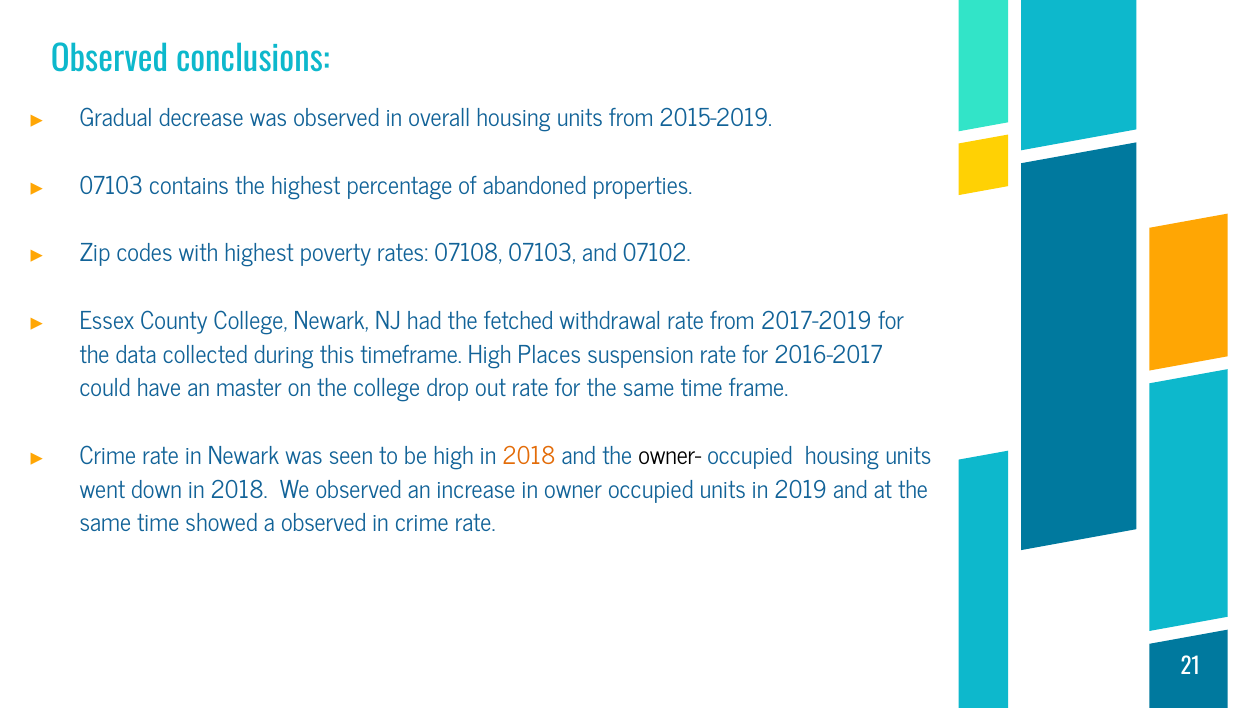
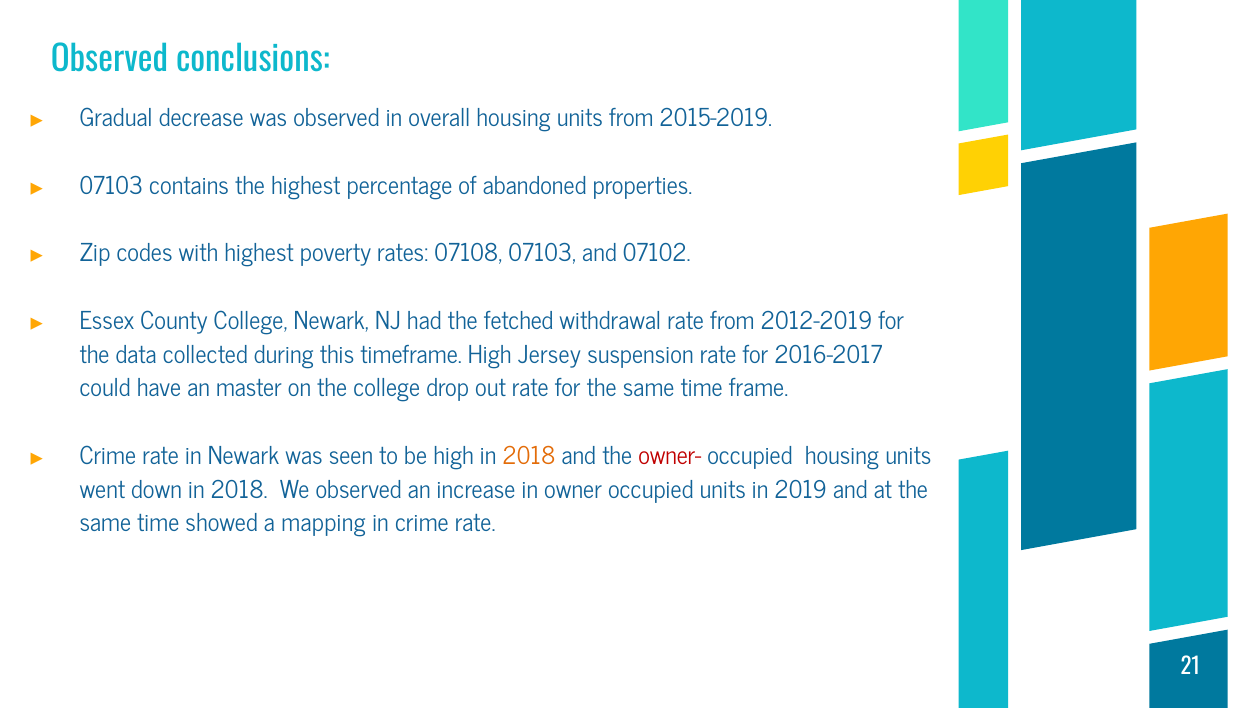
2017-2019: 2017-2019 -> 2012-2019
Places: Places -> Jersey
owner- colour: black -> red
a observed: observed -> mapping
